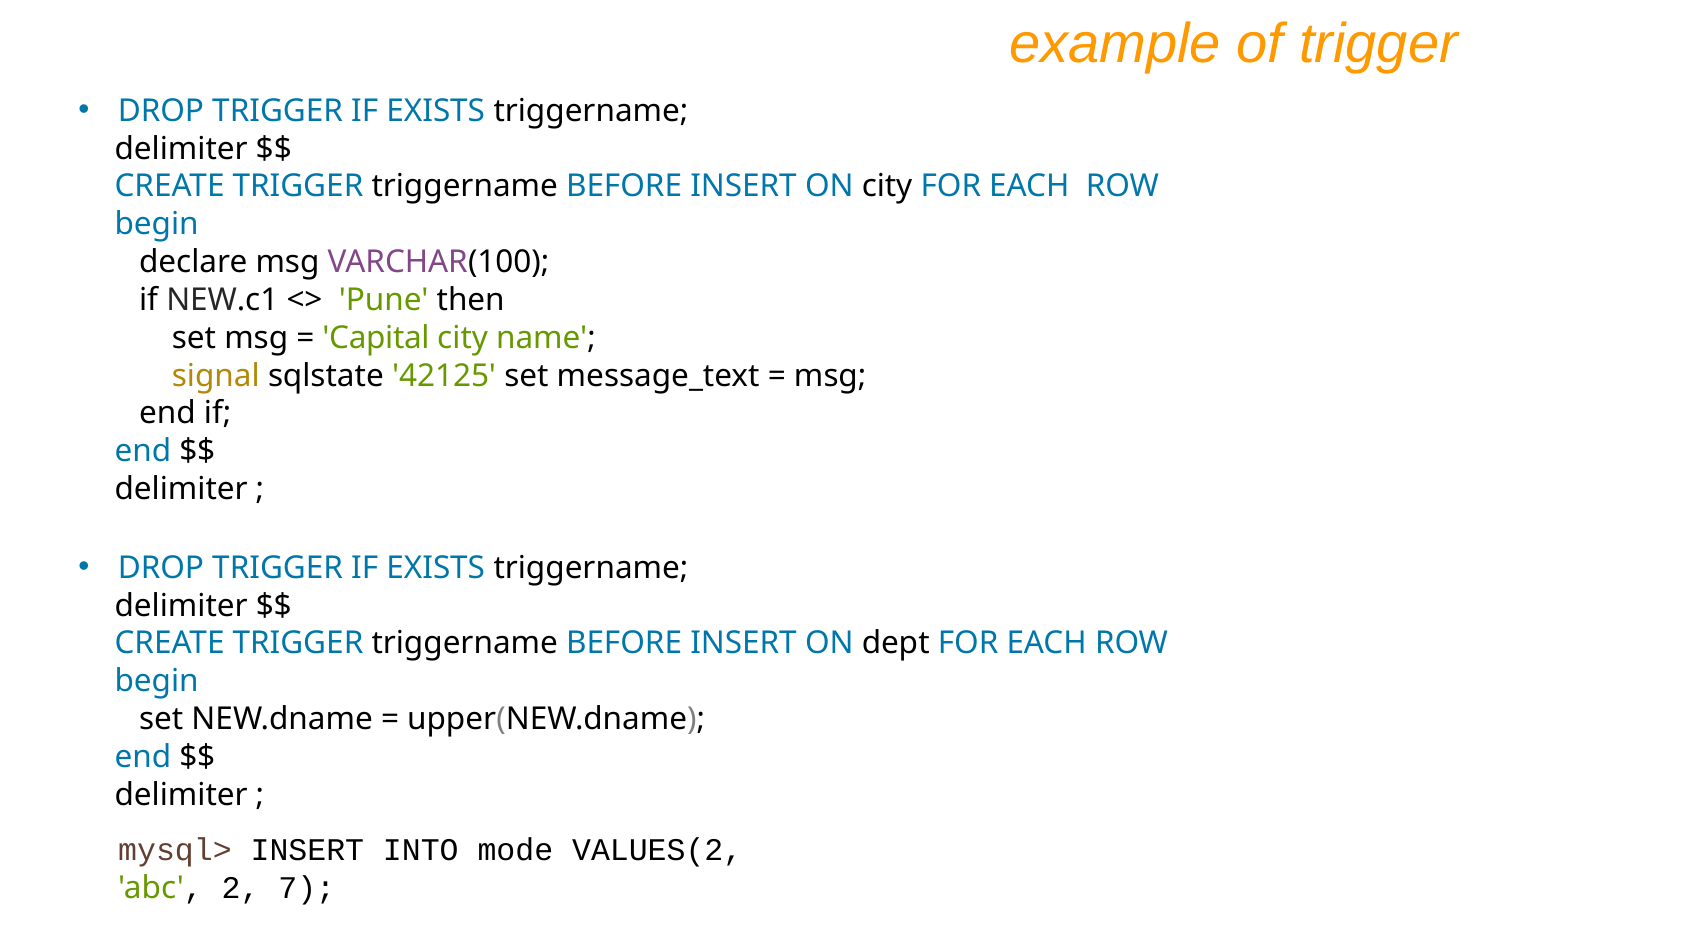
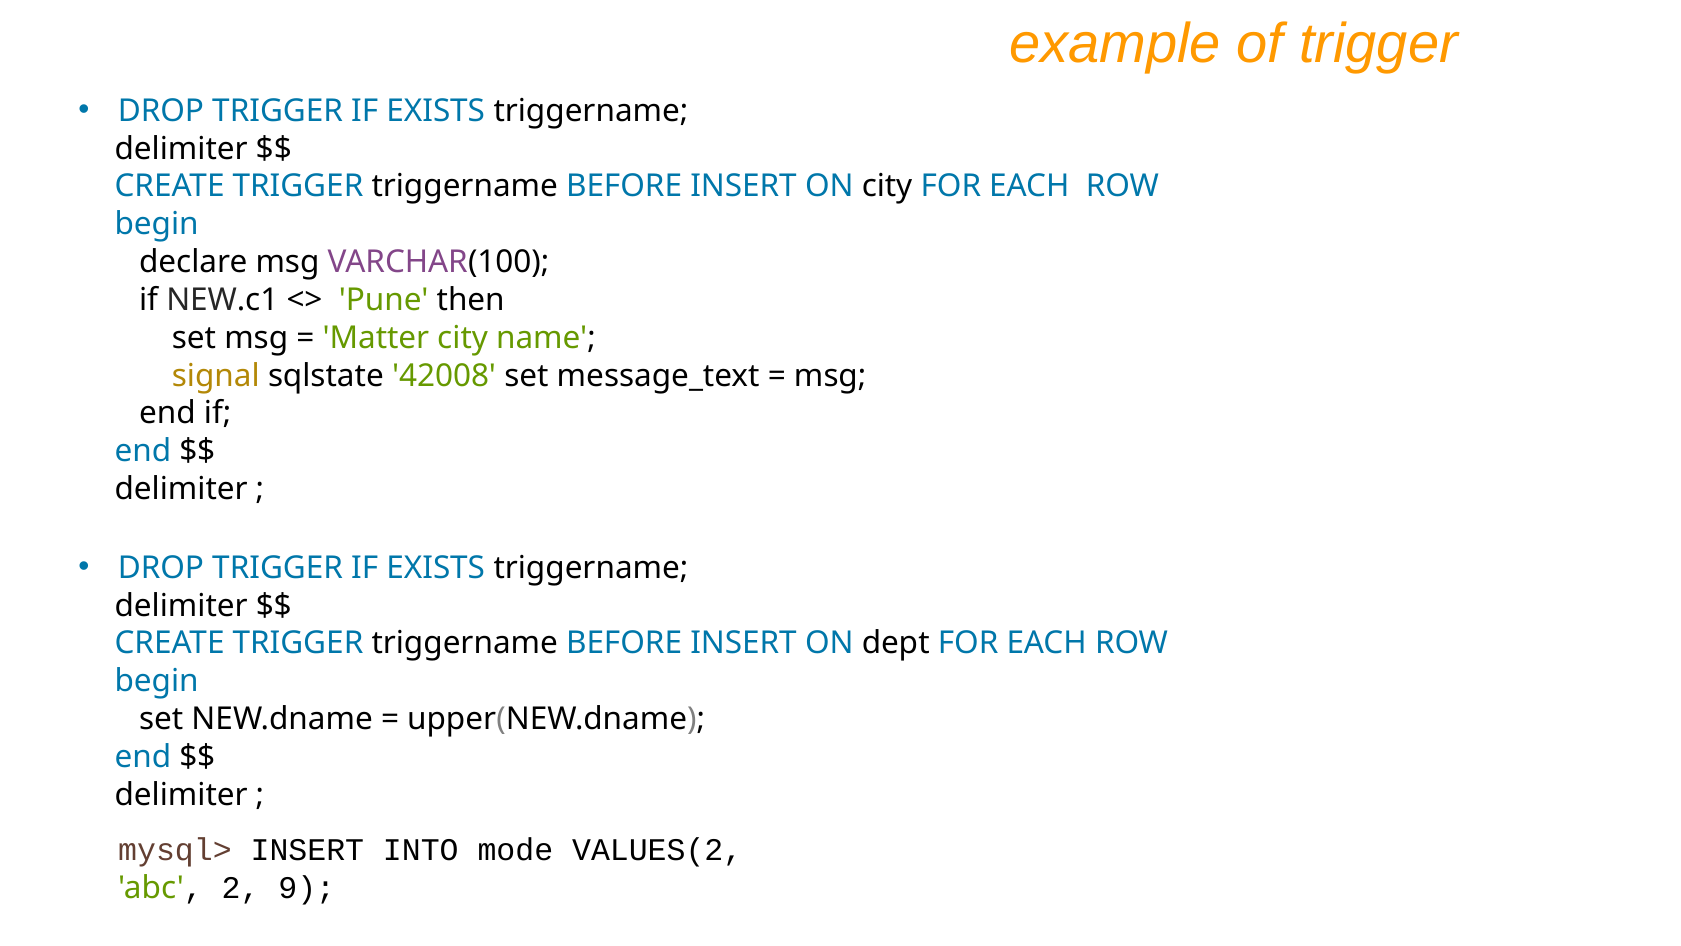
Capital: Capital -> Matter
42125: 42125 -> 42008
7: 7 -> 9
